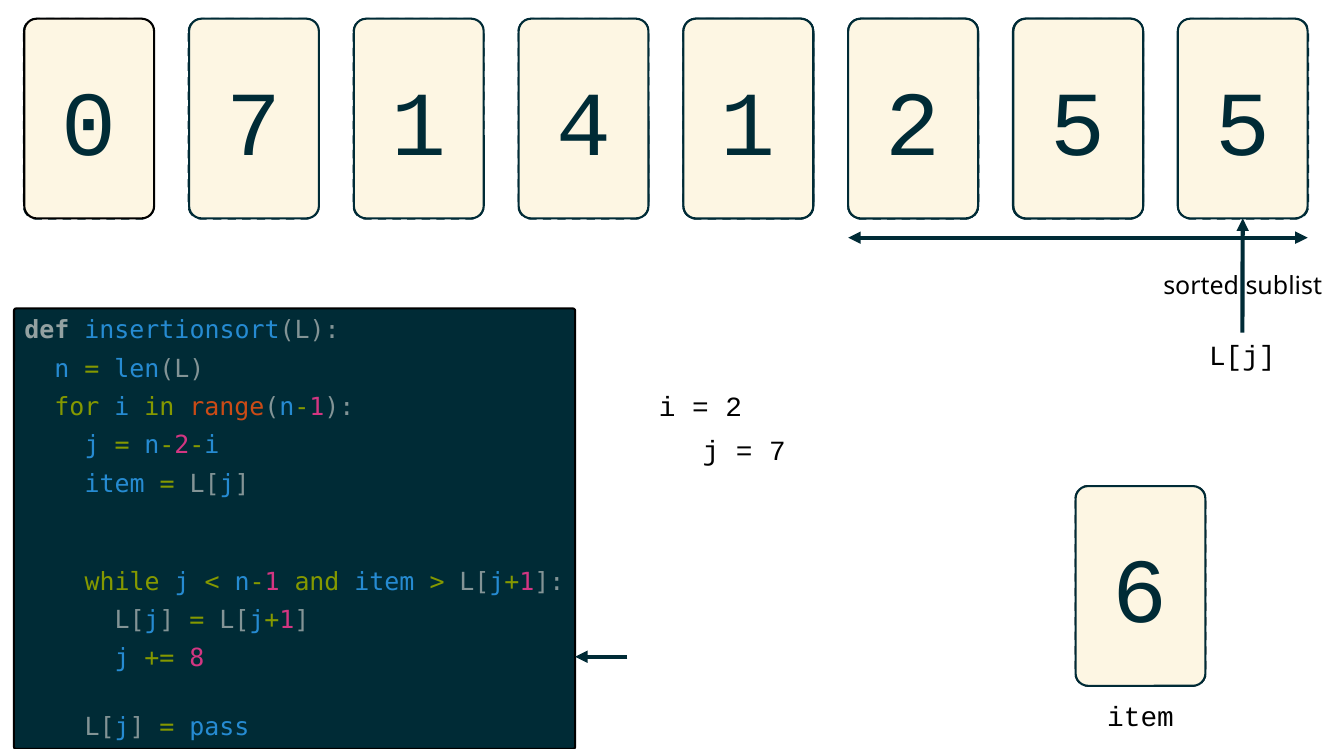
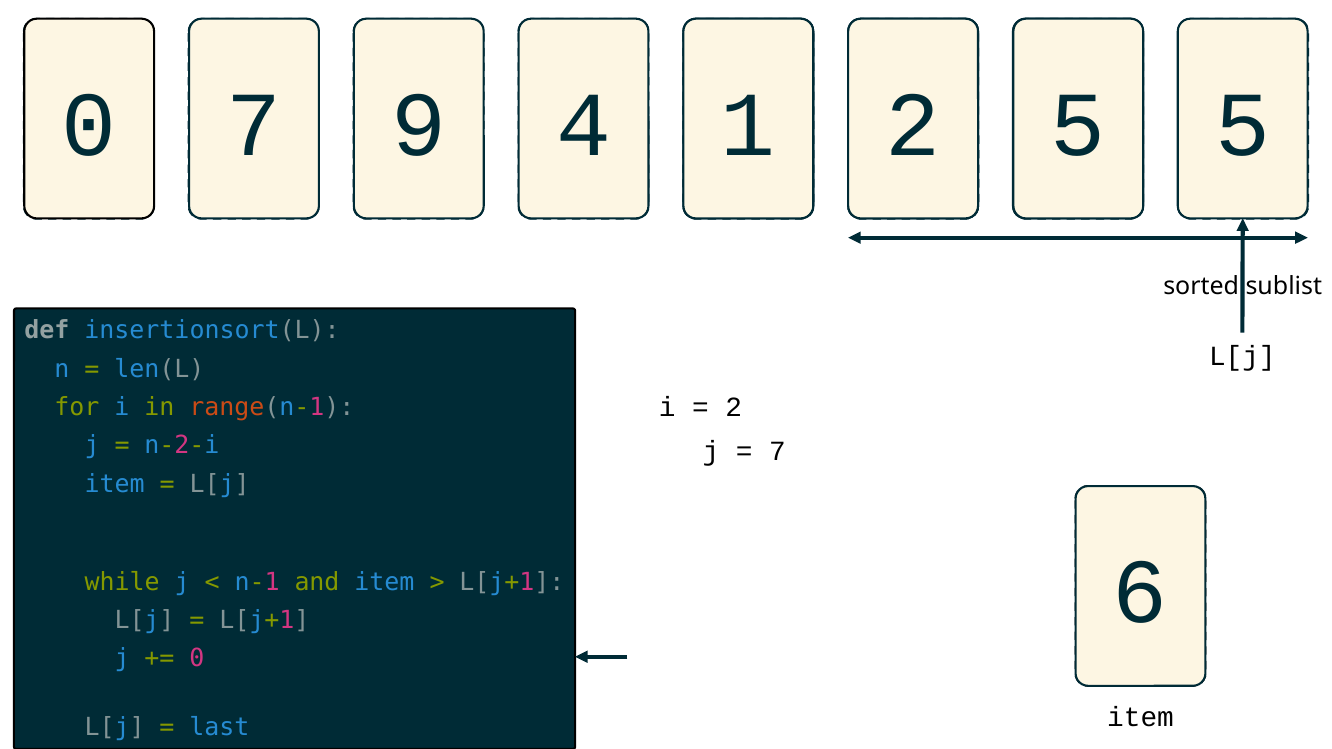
7 1: 1 -> 9
8 at (197, 659): 8 -> 0
pass: pass -> last
